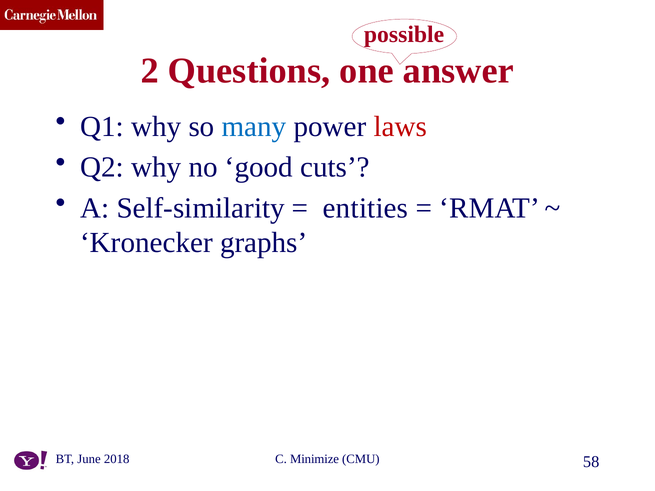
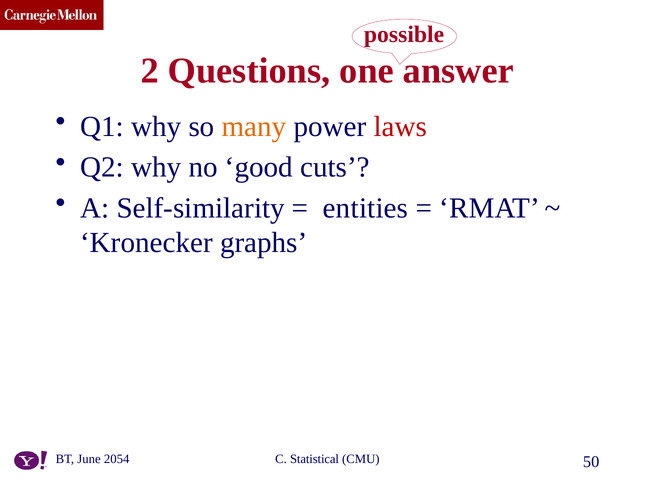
many colour: blue -> orange
2018: 2018 -> 2054
Minimize: Minimize -> Statistical
58: 58 -> 50
